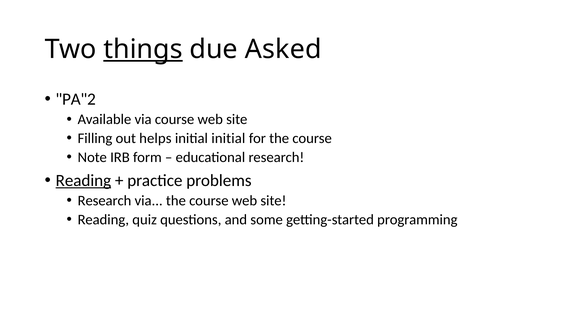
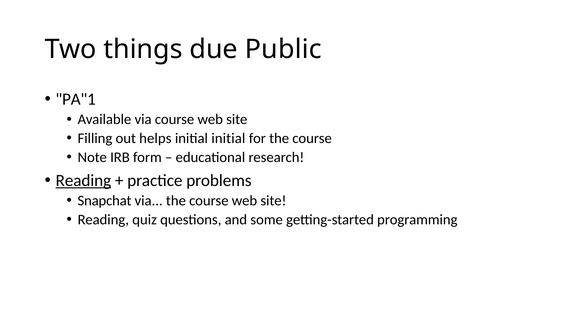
things underline: present -> none
Asked: Asked -> Public
PA"2: PA"2 -> PA"1
Research at (104, 200): Research -> Snapchat
